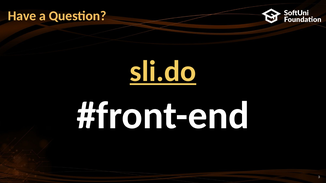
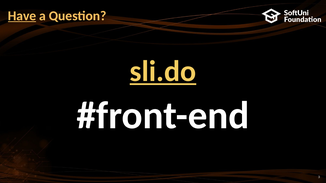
Have underline: none -> present
